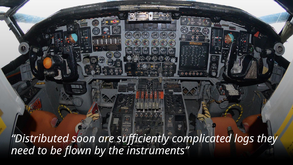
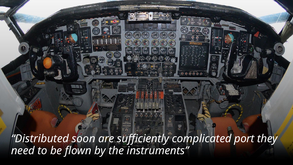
logs: logs -> port
